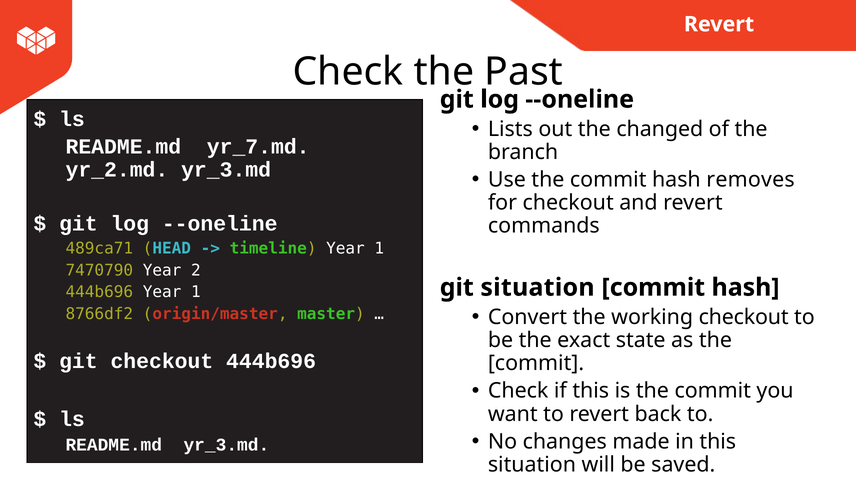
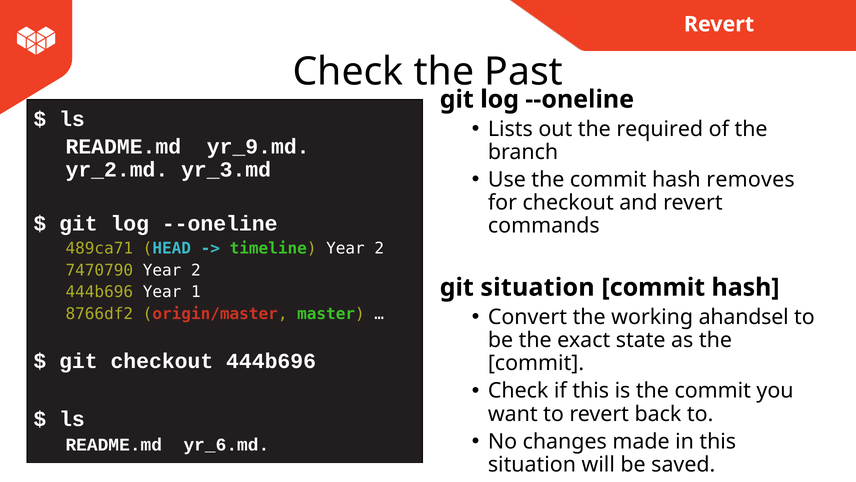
changed: changed -> required
yr_7.md: yr_7.md -> yr_9.md
timeline Year 1: 1 -> 2
working checkout: checkout -> ahandsel
README.md yr_3.md: yr_3.md -> yr_6.md
